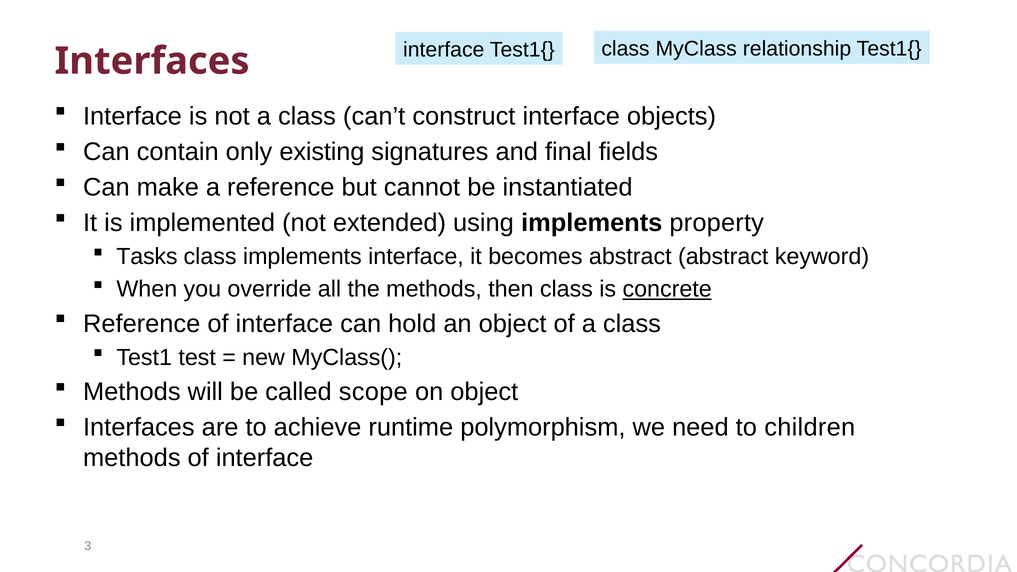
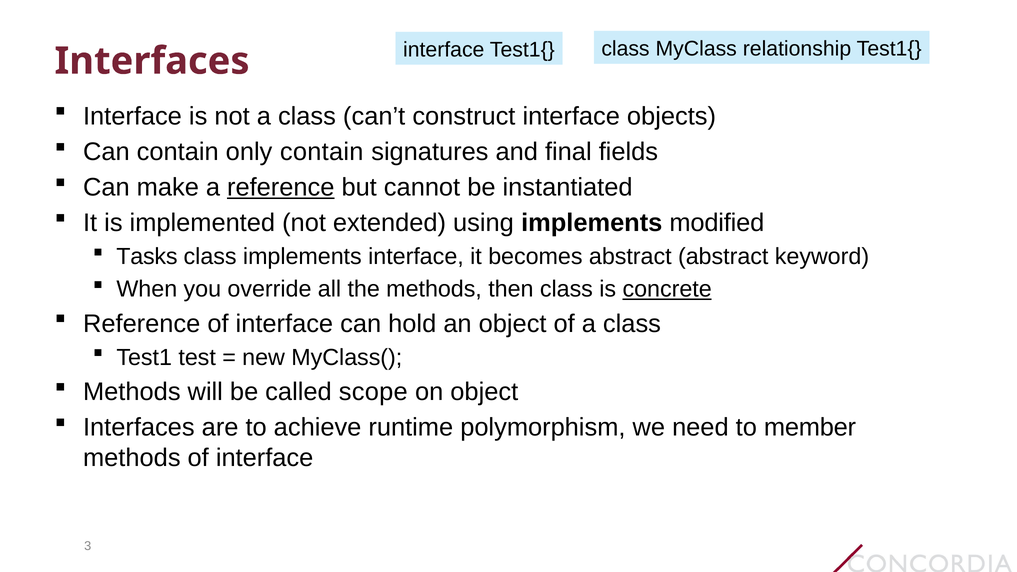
only existing: existing -> contain
reference at (281, 187) underline: none -> present
property: property -> modified
children: children -> member
